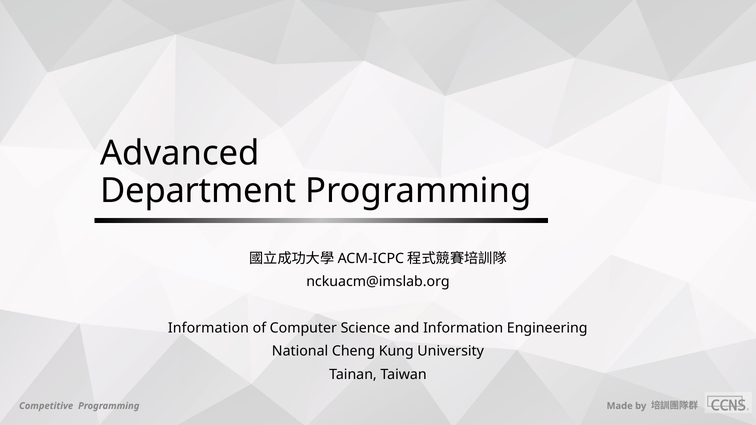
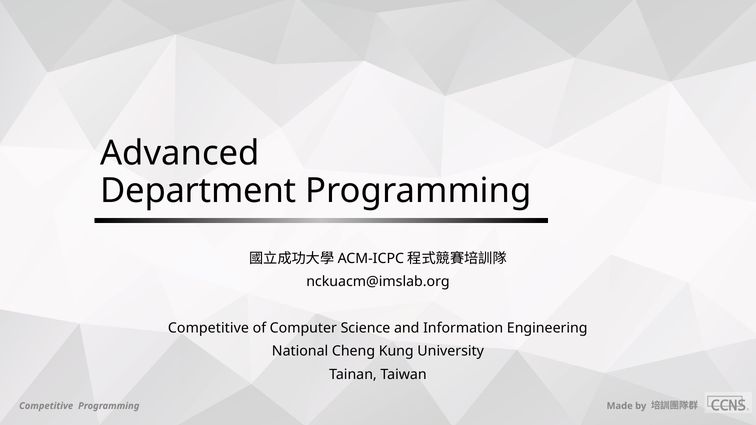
Information at (208, 328): Information -> Competitive
